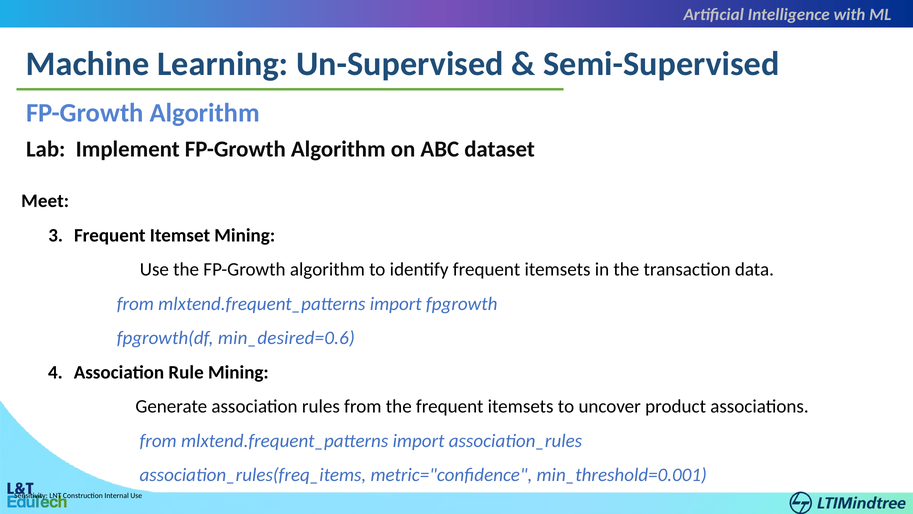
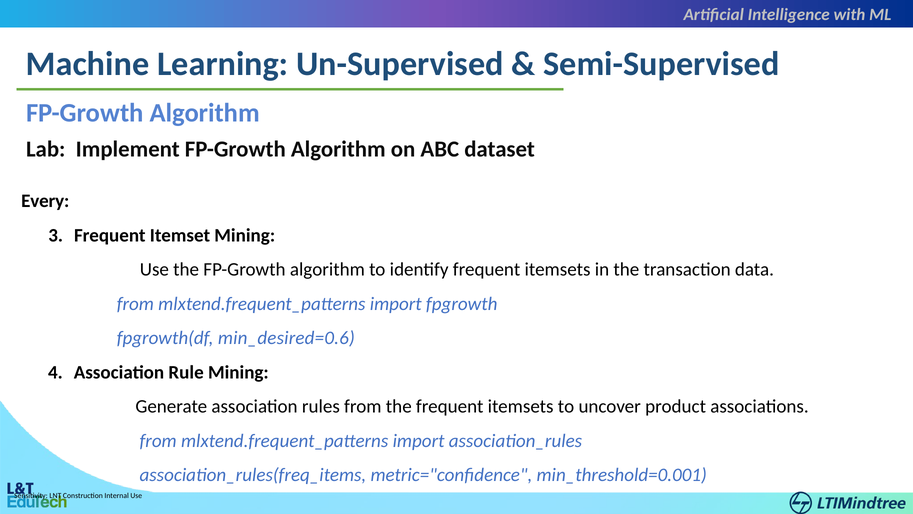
Meet: Meet -> Every
